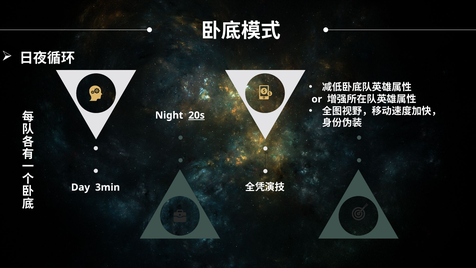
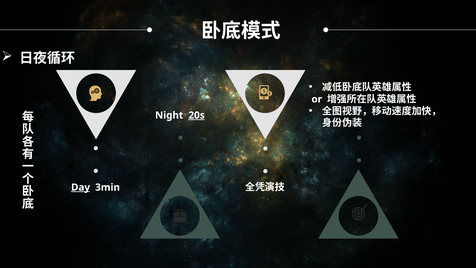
Day underline: none -> present
